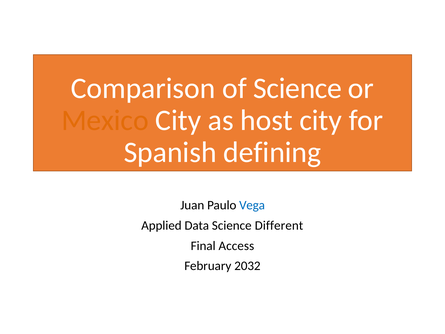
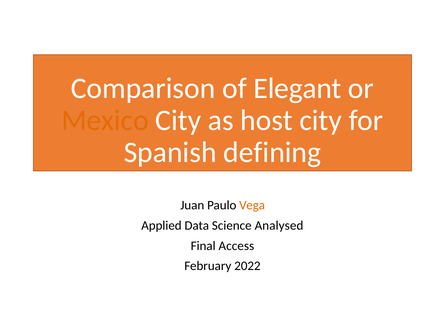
of Science: Science -> Elegant
Vega colour: blue -> orange
Different: Different -> Analysed
2032: 2032 -> 2022
